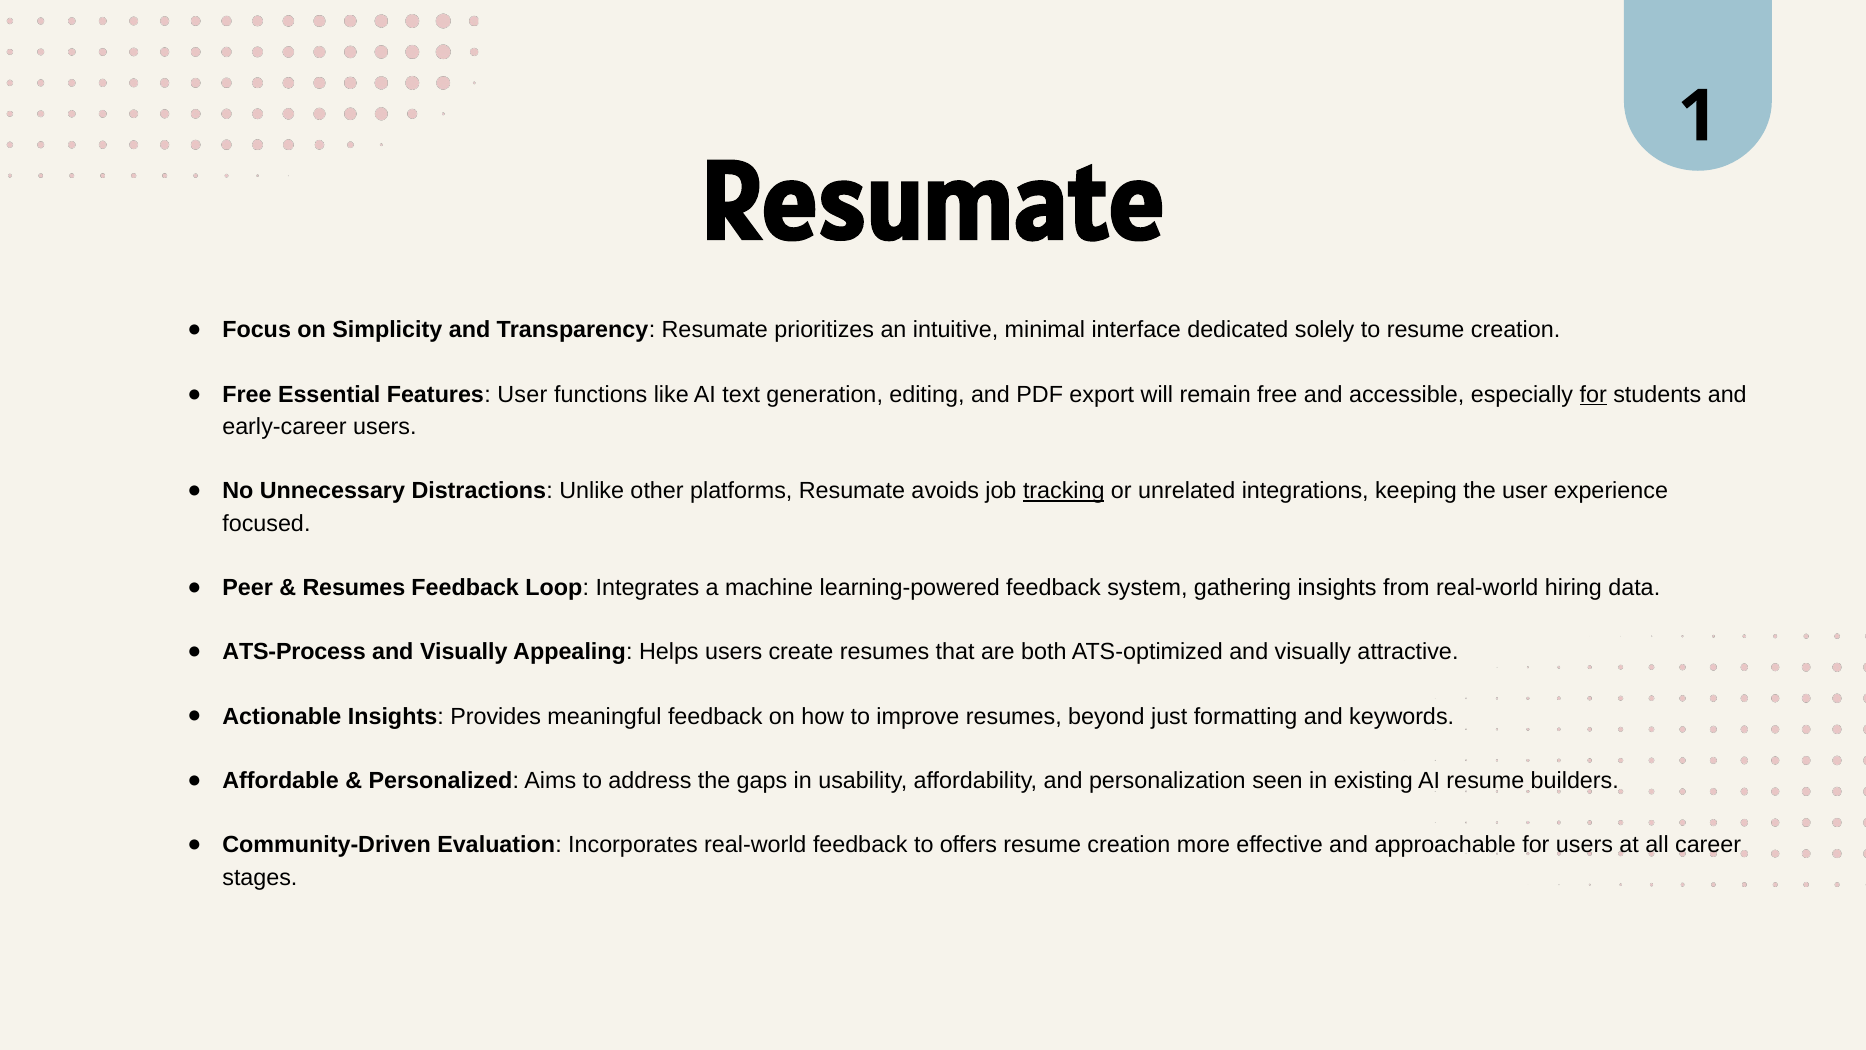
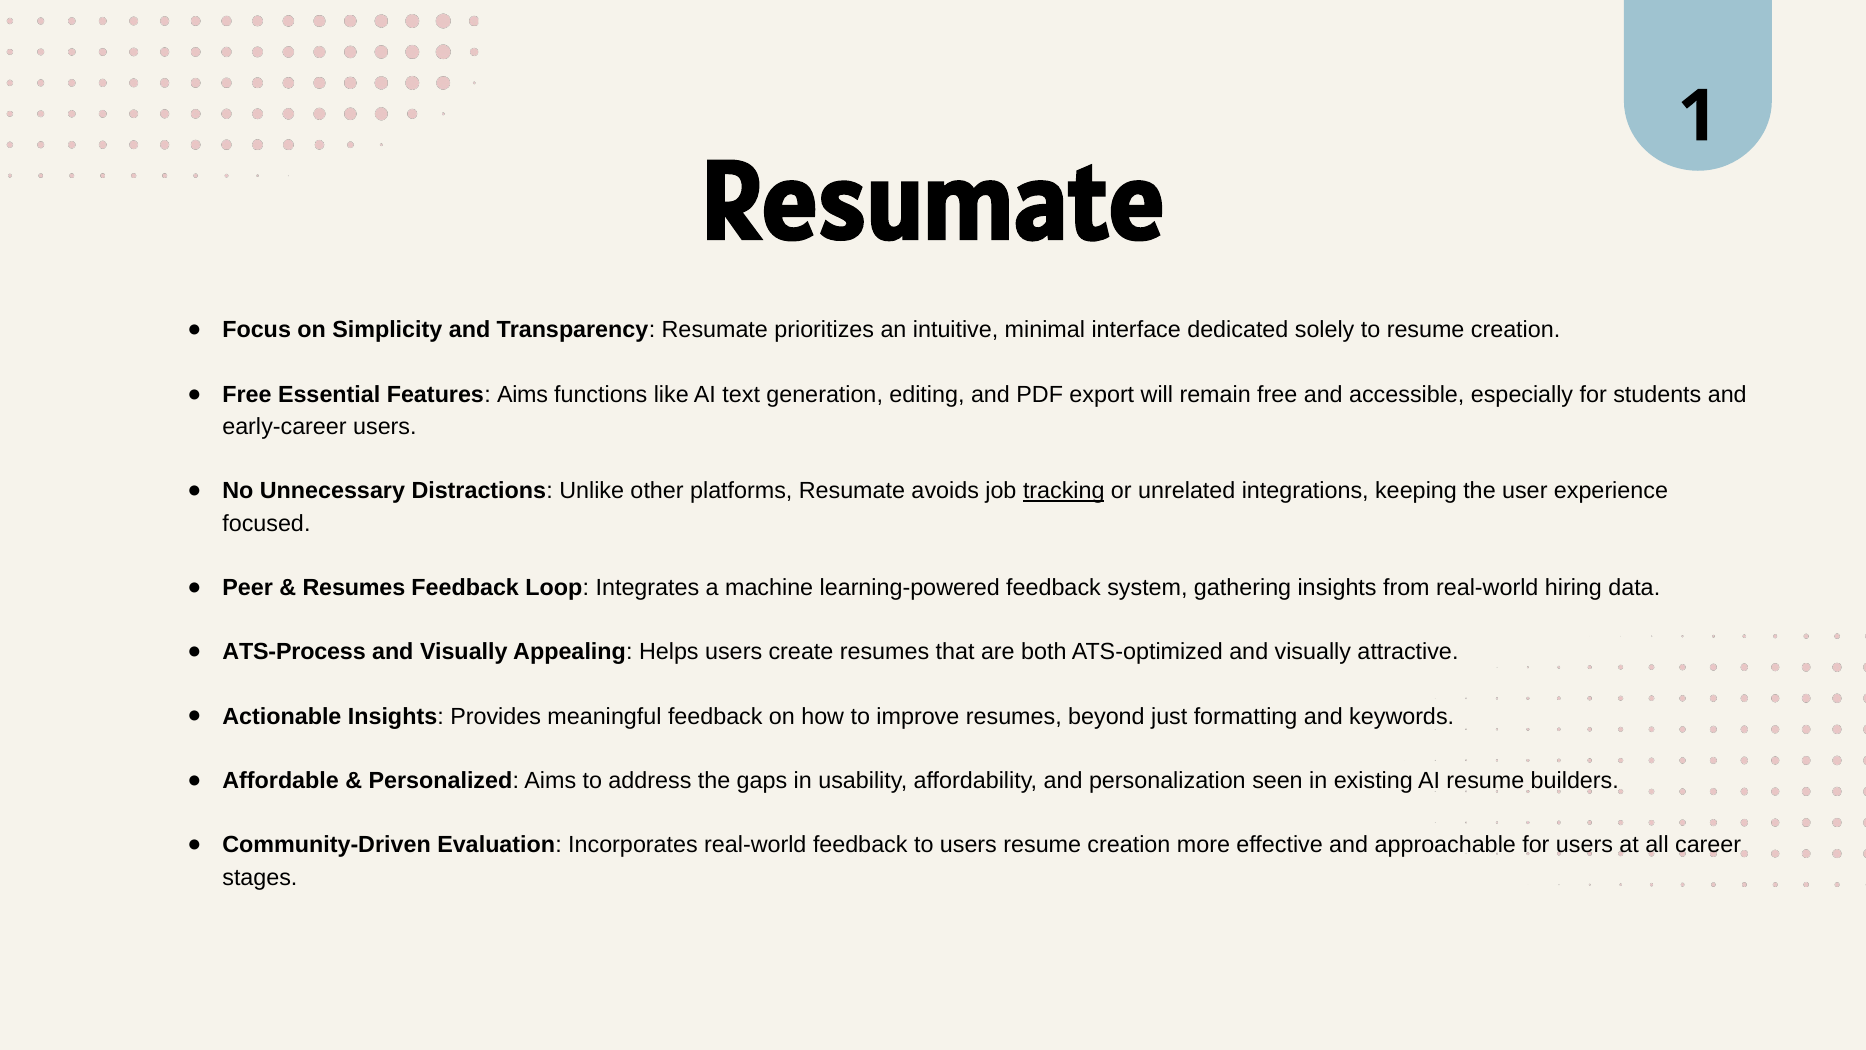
Features User: User -> Aims
for at (1593, 394) underline: present -> none
to offers: offers -> users
